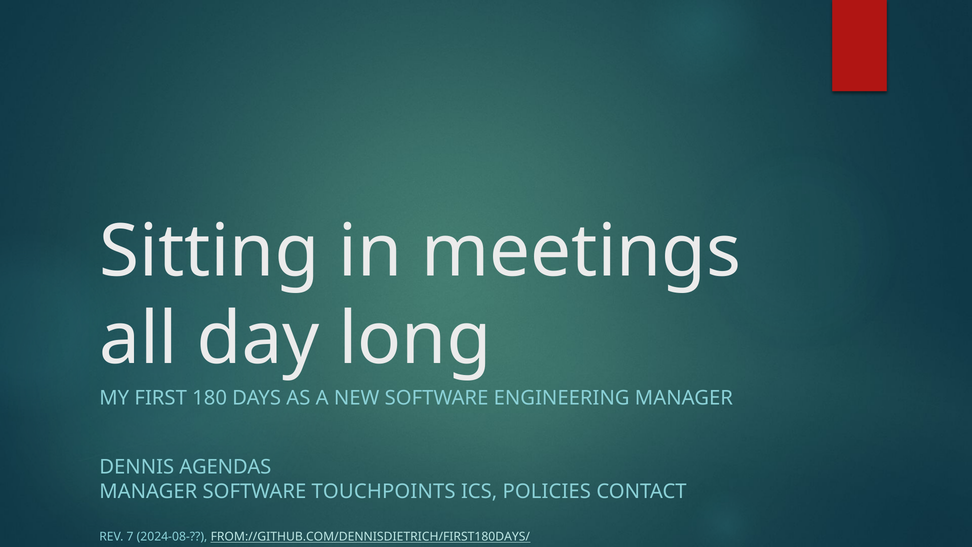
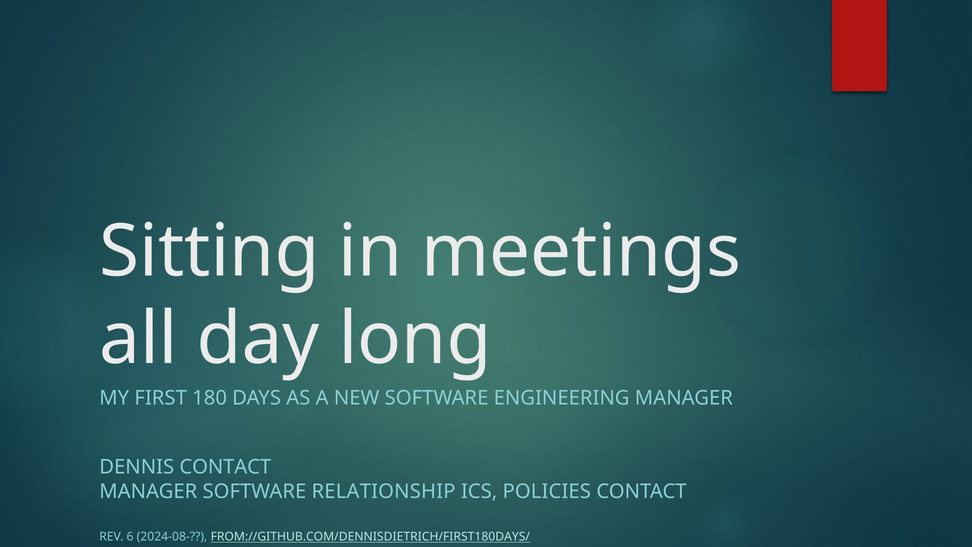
DENNIS AGENDAS: AGENDAS -> CONTACT
TOUCHPOINTS: TOUCHPOINTS -> RELATIONSHIP
7: 7 -> 6
